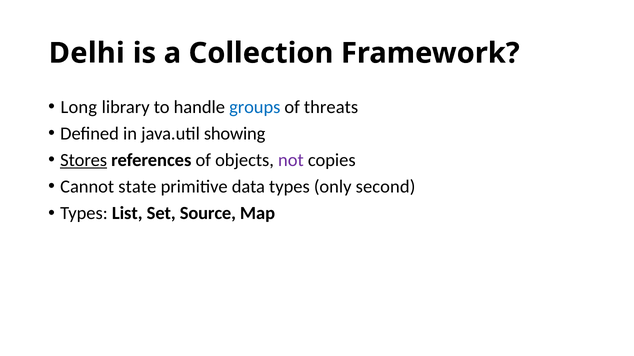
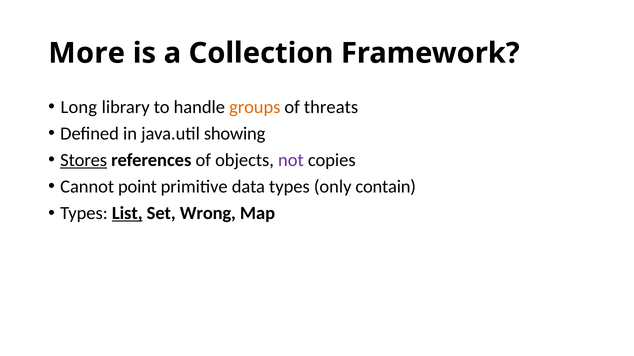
Delhi: Delhi -> More
groups colour: blue -> orange
state: state -> point
second: second -> contain
List underline: none -> present
Source: Source -> Wrong
